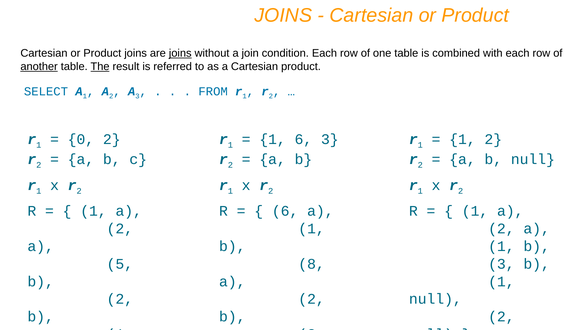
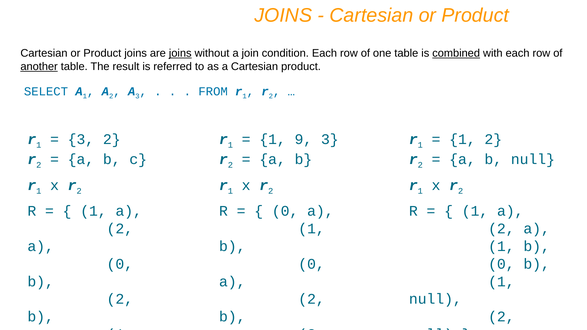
combined underline: none -> present
The underline: present -> none
0 at (81, 139): 0 -> 3
1 6: 6 -> 9
6 at (285, 211): 6 -> 0
5 at (120, 264): 5 -> 0
8 at (312, 264): 8 -> 0
3 at (501, 264): 3 -> 0
